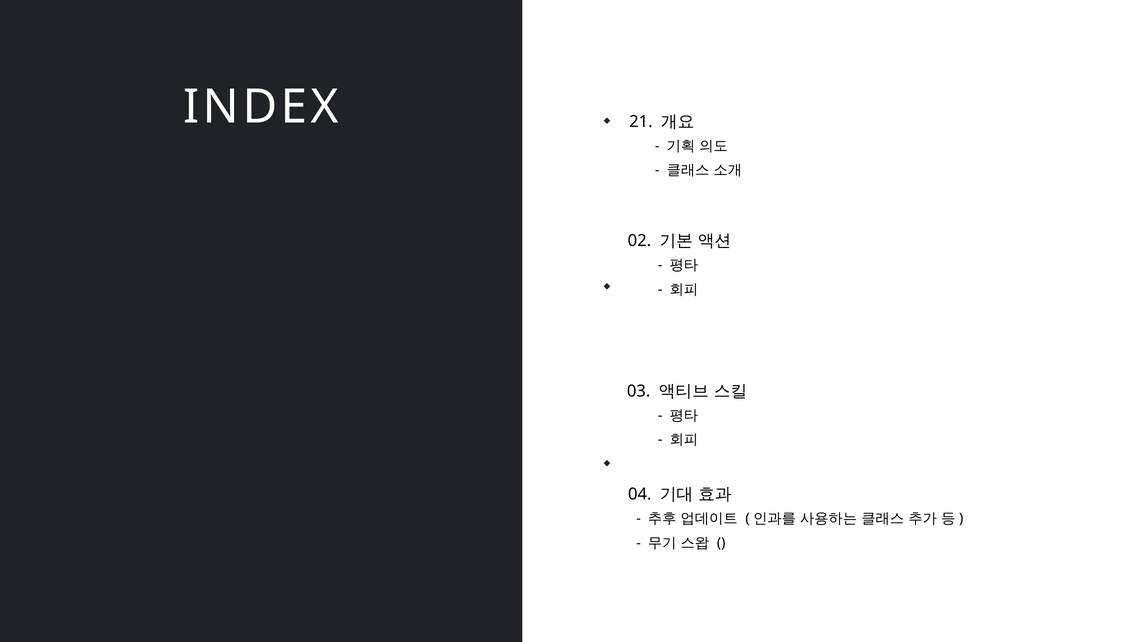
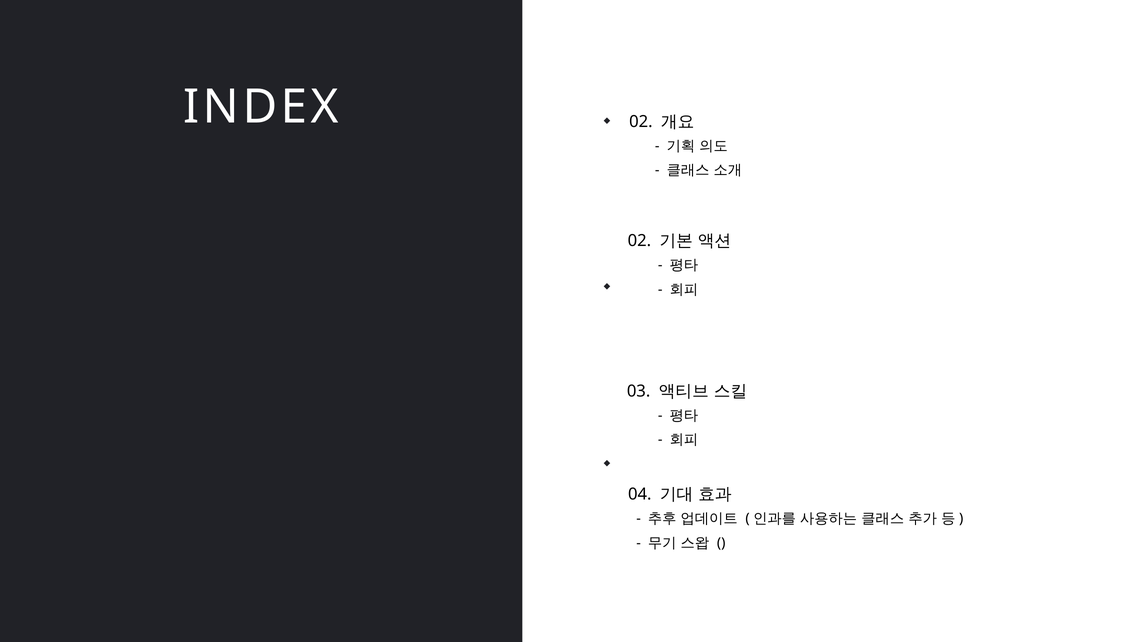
INDEX 21: 21 -> 02
